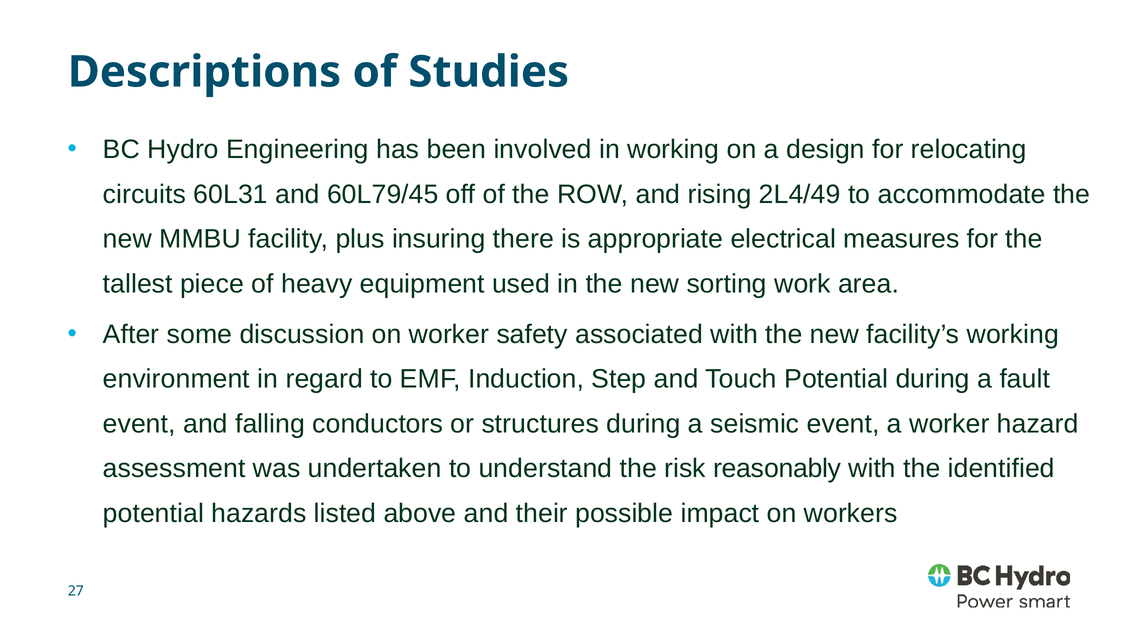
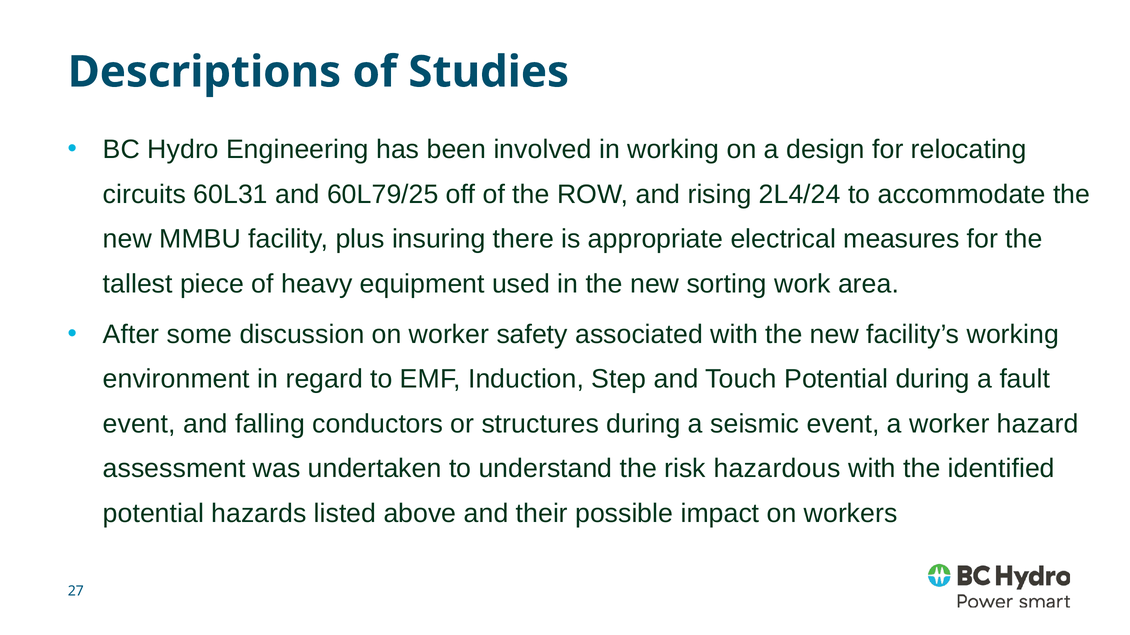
60L79/45: 60L79/45 -> 60L79/25
2L4/49: 2L4/49 -> 2L4/24
reasonably: reasonably -> hazardous
